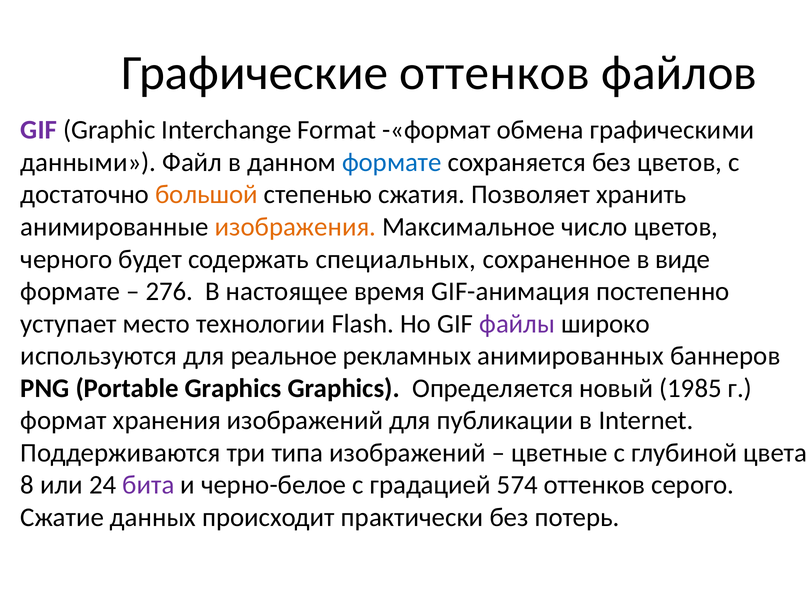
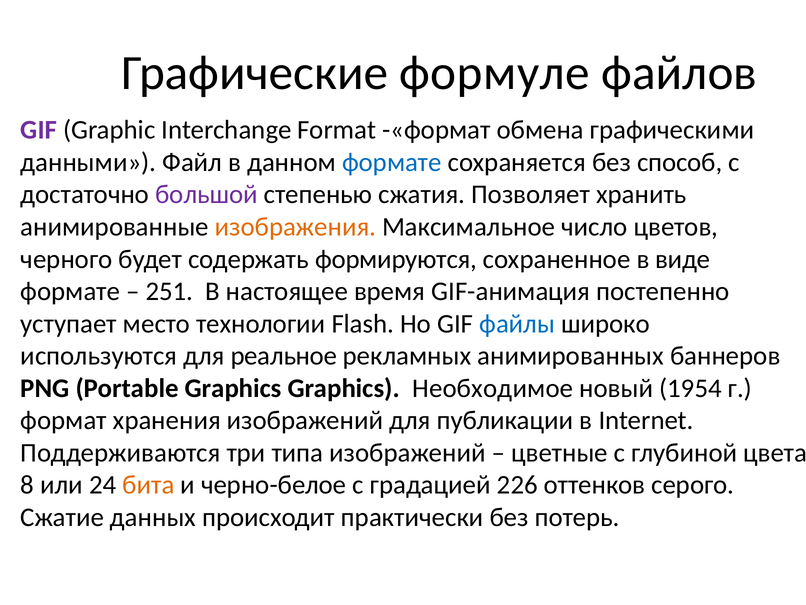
Графические оттенков: оттенков -> формуле
без цветов: цветов -> способ
большой colour: orange -> purple
специальных: специальных -> формируются
276: 276 -> 251
файлы colour: purple -> blue
Определяется: Определяется -> Необходимое
1985: 1985 -> 1954
бита colour: purple -> orange
574: 574 -> 226
